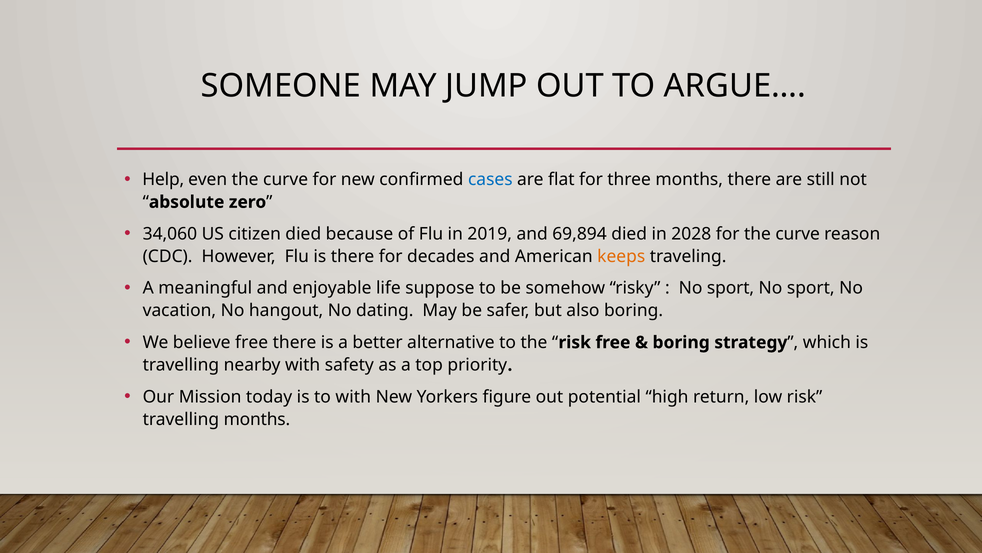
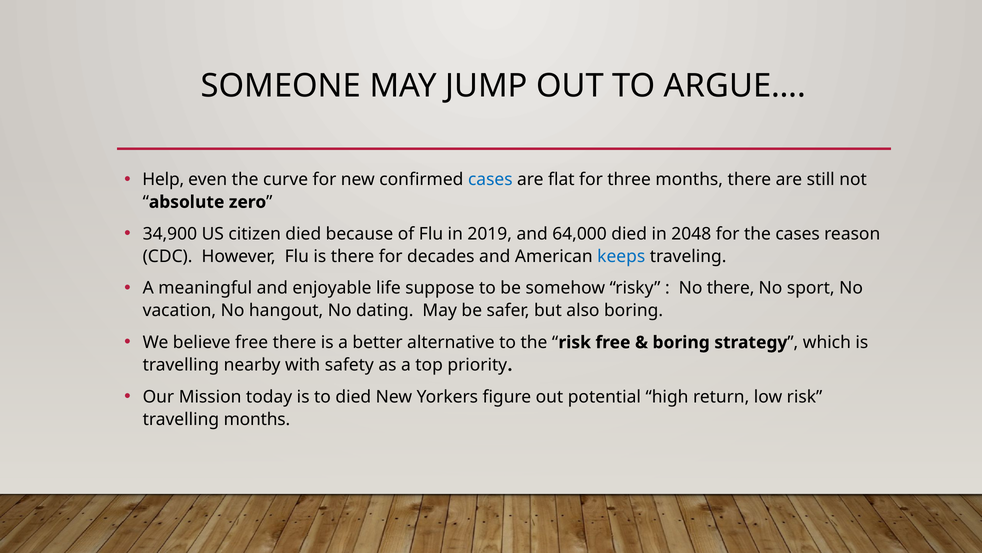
34,060: 34,060 -> 34,900
69,894: 69,894 -> 64,000
2028: 2028 -> 2048
for the curve: curve -> cases
keeps colour: orange -> blue
sport at (731, 288): sport -> there
to with: with -> died
